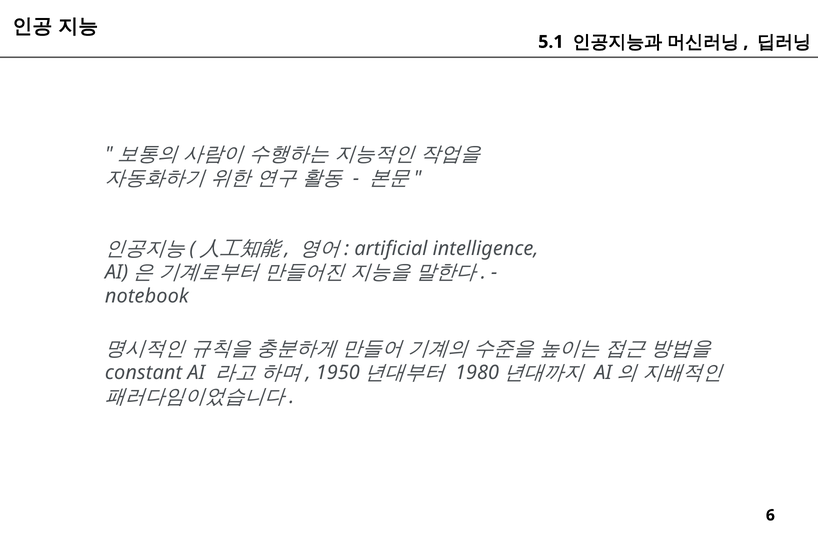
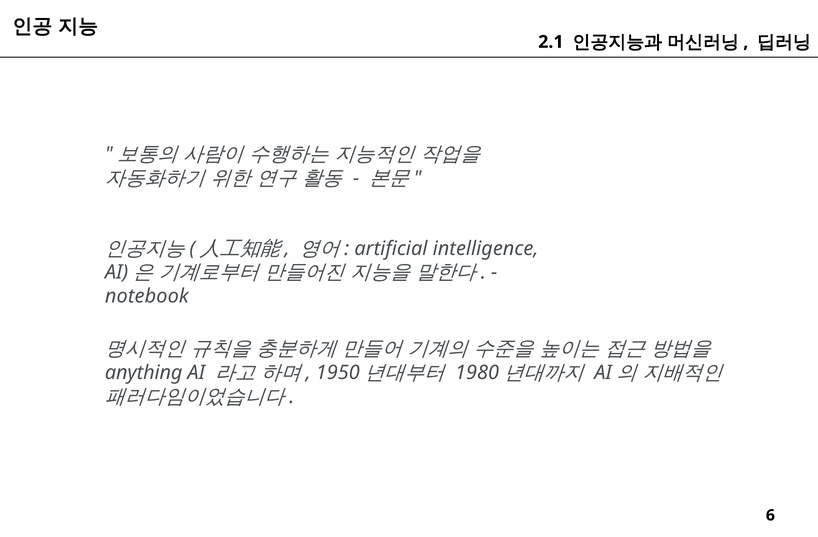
5.1: 5.1 -> 2.1
constant: constant -> anything
